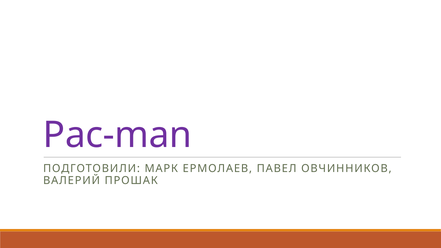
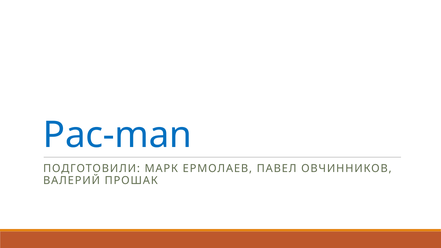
Pac-man colour: purple -> blue
